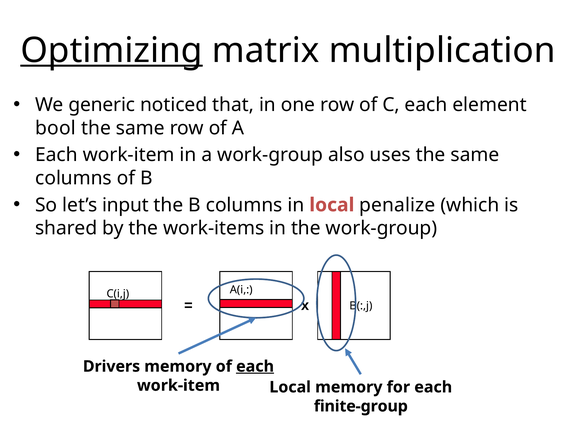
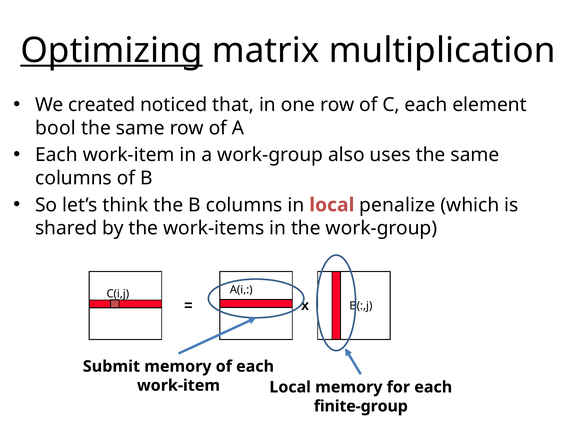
generic: generic -> created
input: input -> think
Drivers: Drivers -> Submit
each at (255, 366) underline: present -> none
